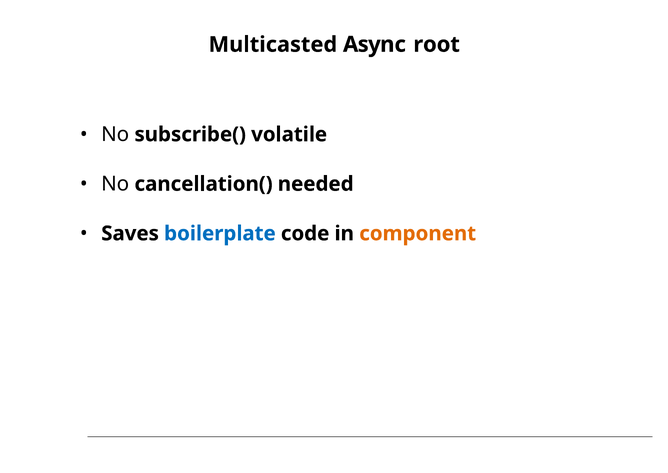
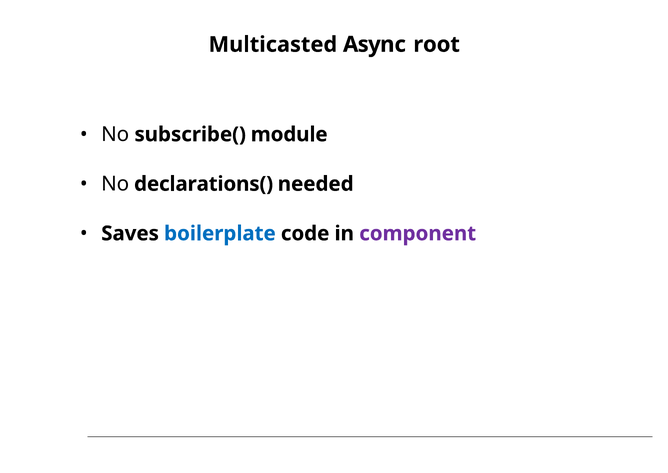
volatile: volatile -> module
cancellation(: cancellation( -> declarations(
component colour: orange -> purple
